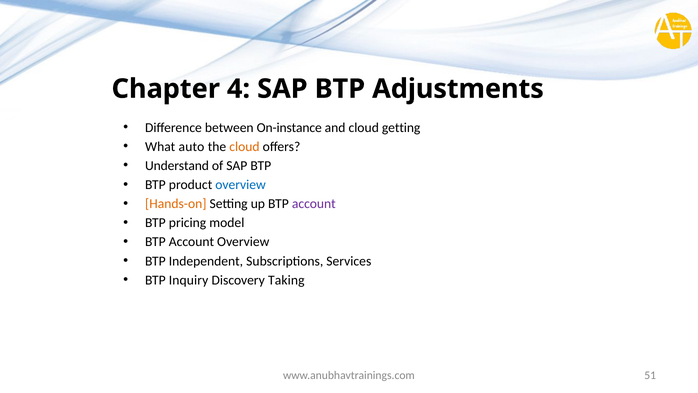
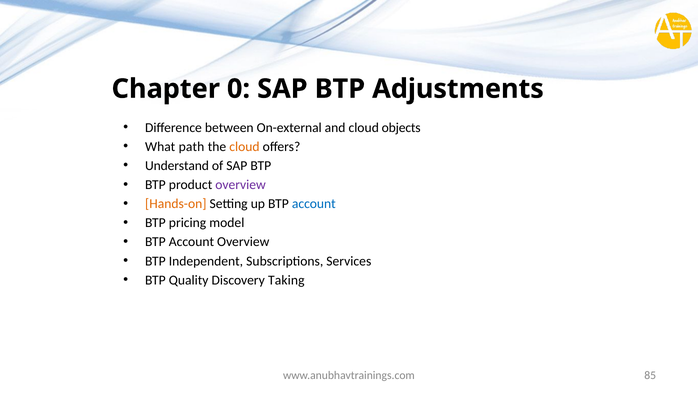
4: 4 -> 0
On-instance: On-instance -> On-external
getting: getting -> objects
auto: auto -> path
overview at (241, 185) colour: blue -> purple
account at (314, 204) colour: purple -> blue
Inquiry: Inquiry -> Quality
51: 51 -> 85
